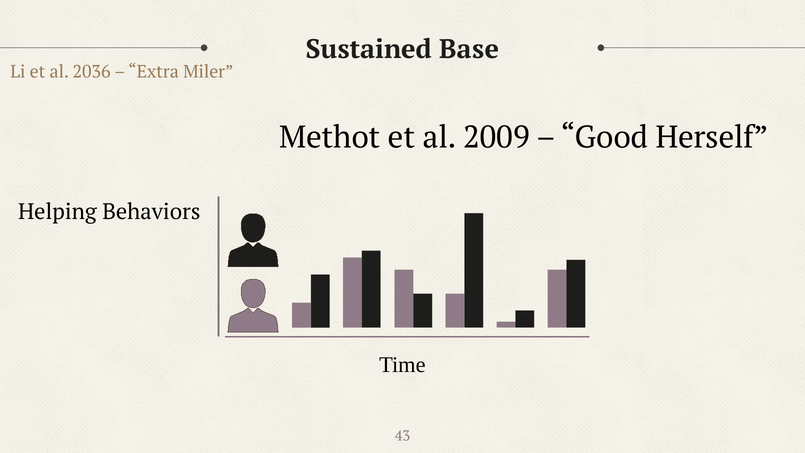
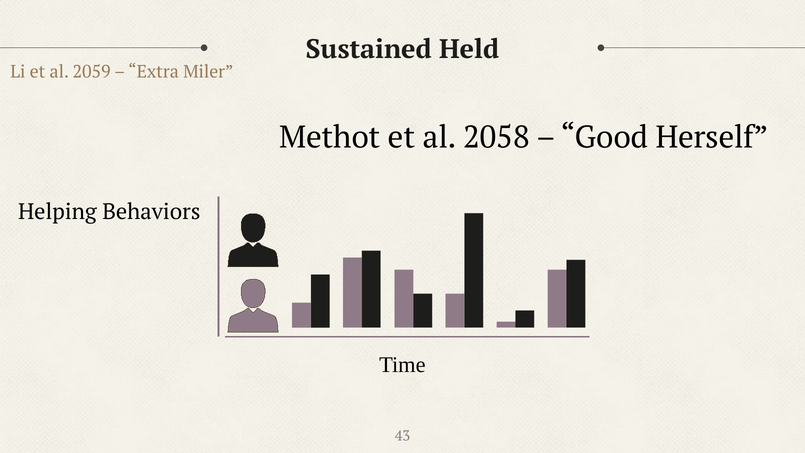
Base: Base -> Held
2036: 2036 -> 2059
2009: 2009 -> 2058
